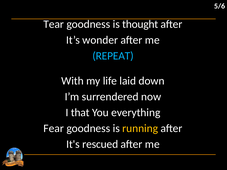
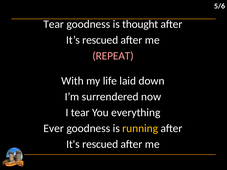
It’s wonder: wonder -> rescued
REPEAT colour: light blue -> pink
I that: that -> tear
Fear: Fear -> Ever
